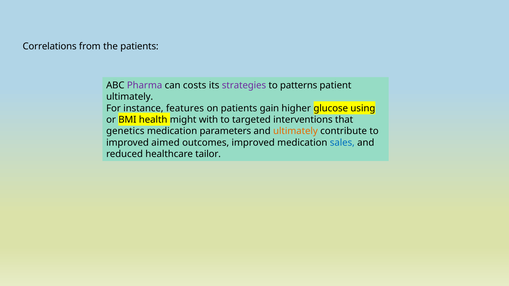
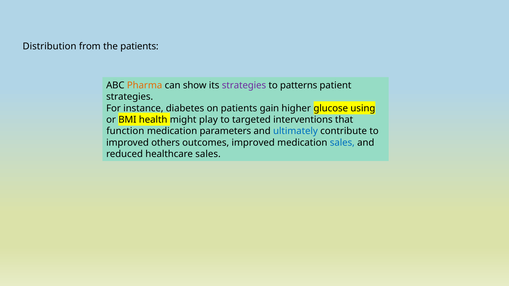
Correlations: Correlations -> Distribution
Pharma colour: purple -> orange
costs: costs -> show
ultimately at (130, 97): ultimately -> strategies
features: features -> diabetes
with: with -> play
genetics: genetics -> function
ultimately at (295, 131) colour: orange -> blue
aimed: aimed -> others
healthcare tailor: tailor -> sales
